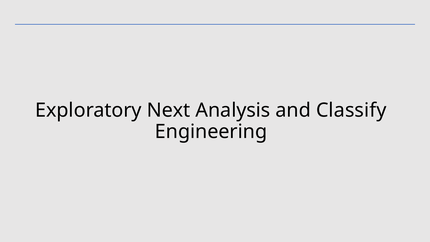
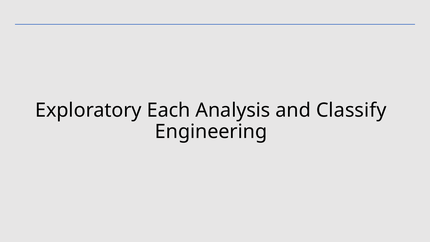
Next: Next -> Each
